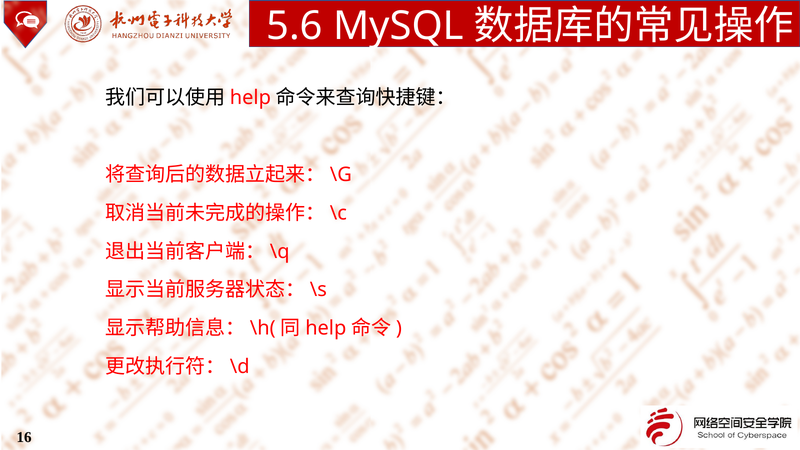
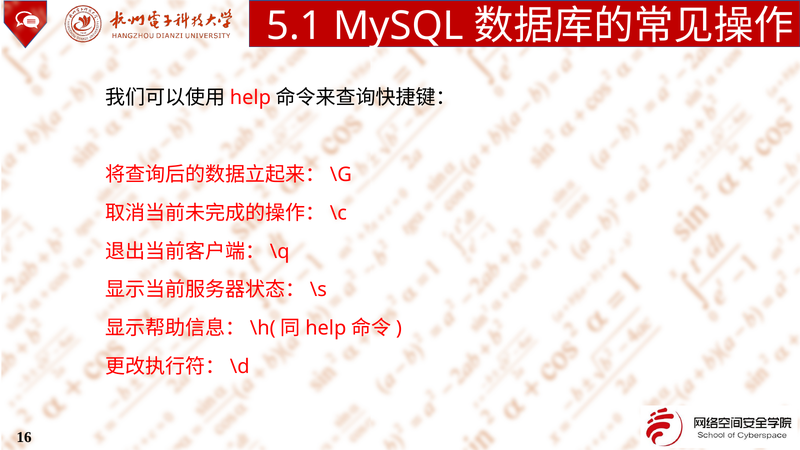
5.6: 5.6 -> 5.1
